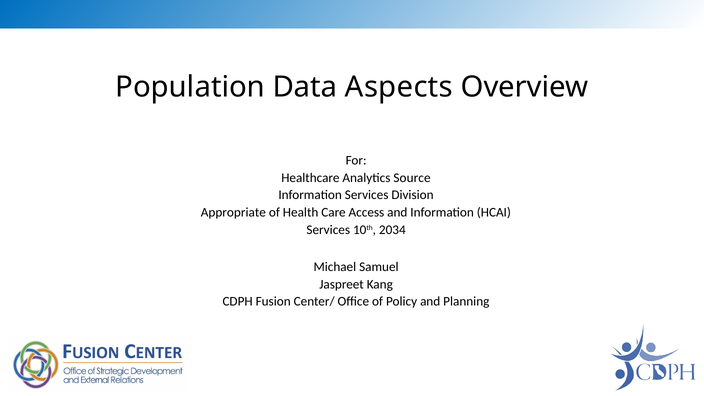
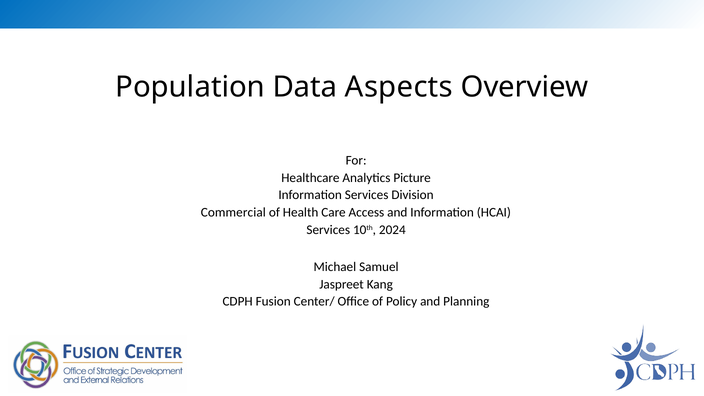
Source: Source -> Picture
Appropriate: Appropriate -> Commercial
2034: 2034 -> 2024
